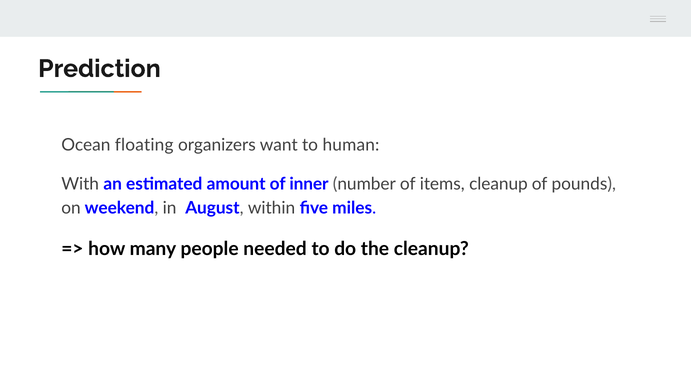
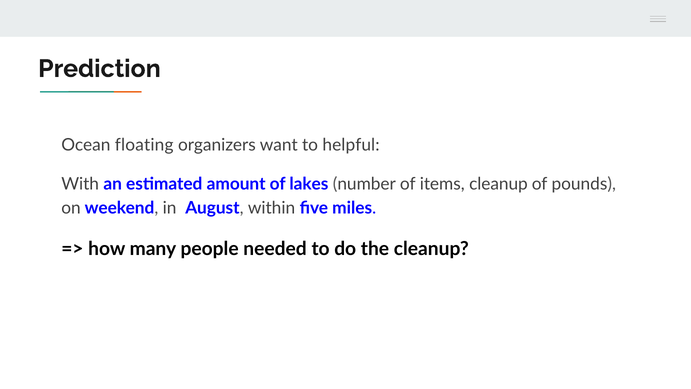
human: human -> helpful
inner: inner -> lakes
